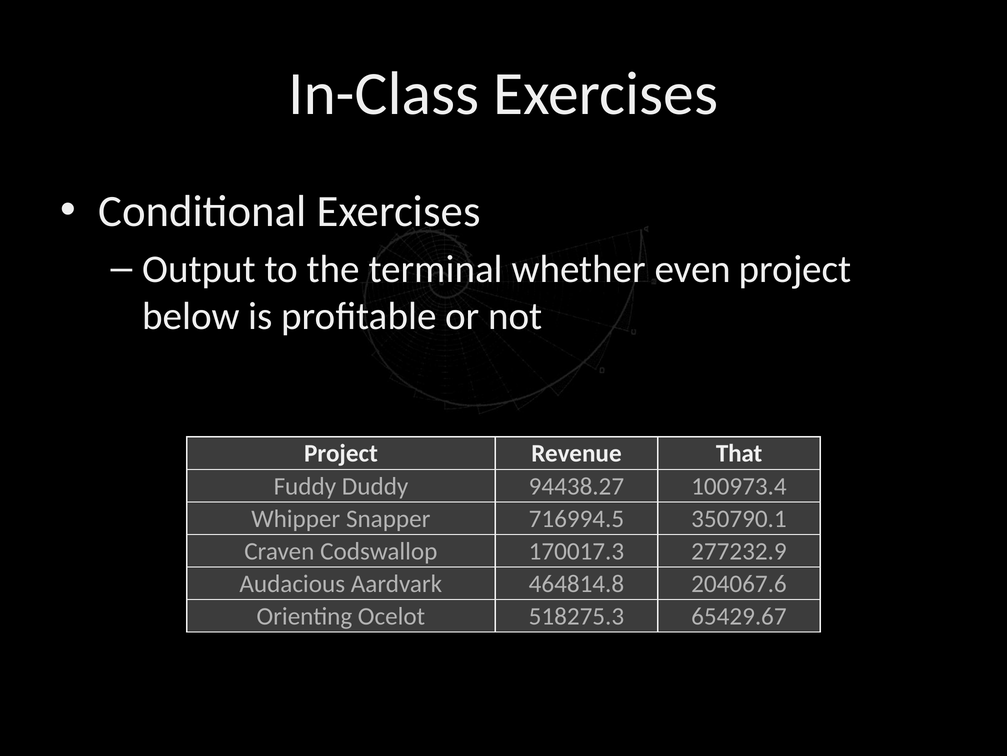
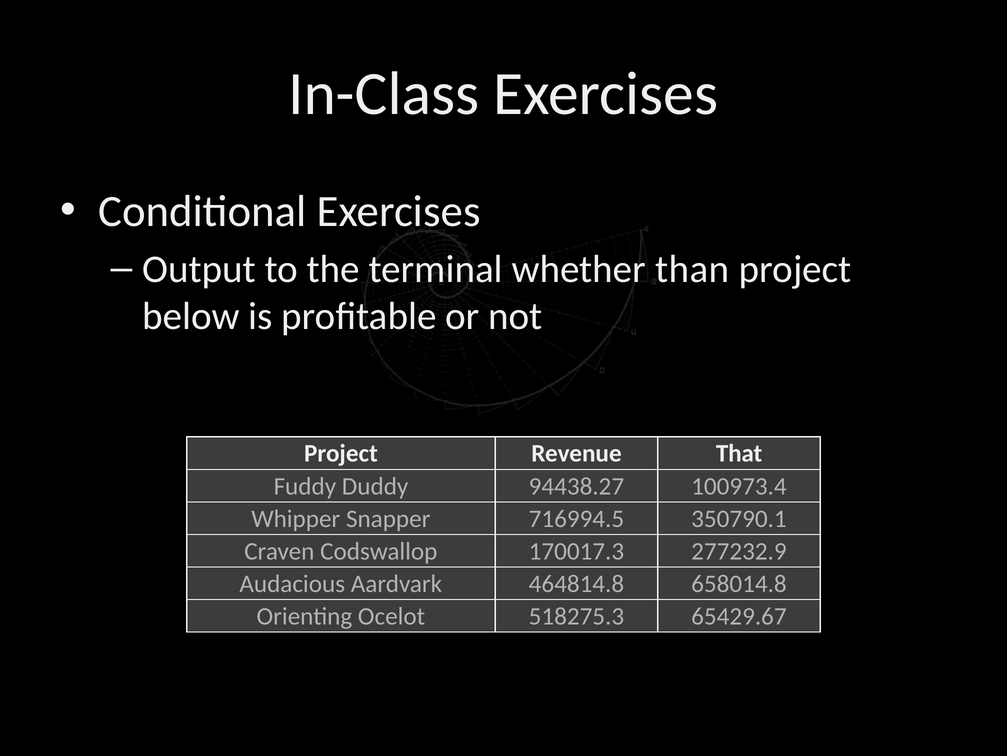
even: even -> than
204067.6: 204067.6 -> 658014.8
